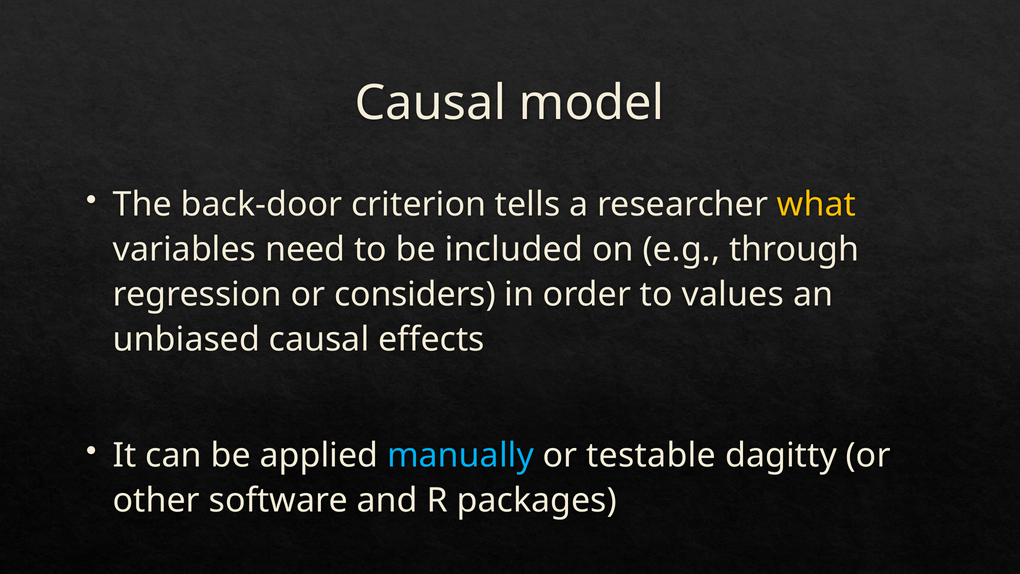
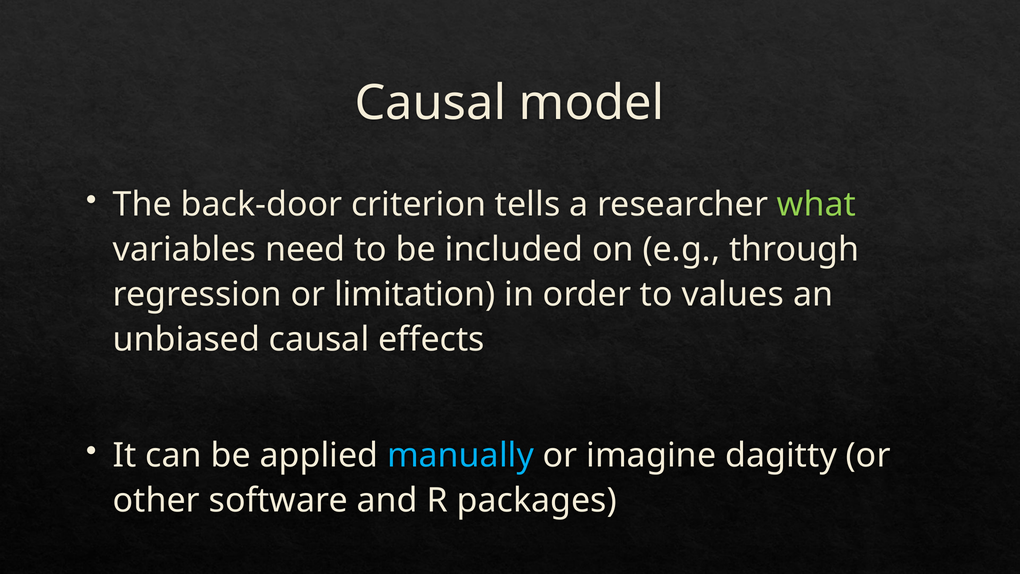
what colour: yellow -> light green
considers: considers -> limitation
testable: testable -> imagine
